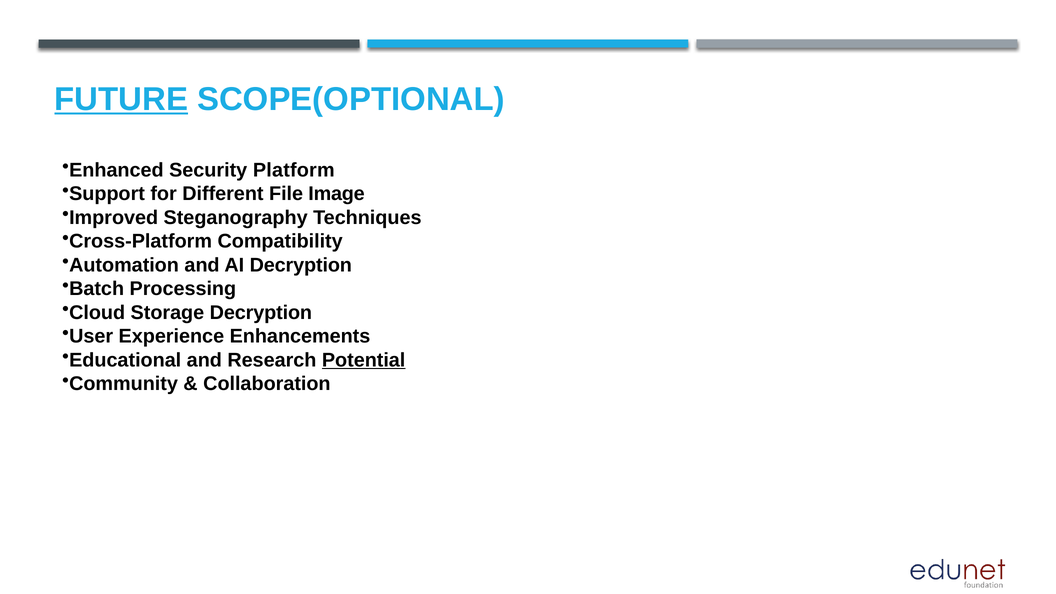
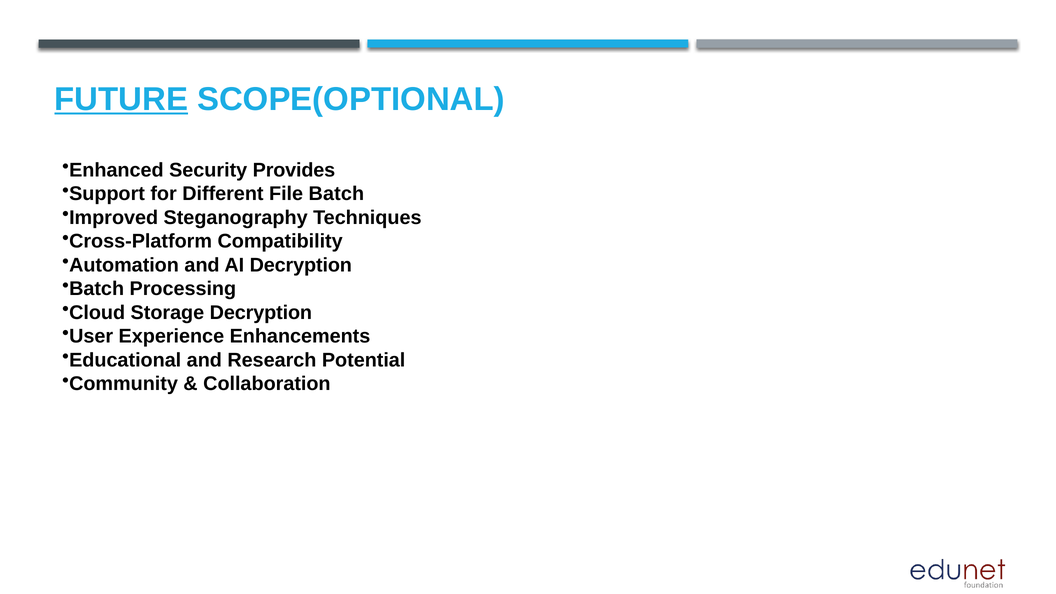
Platform: Platform -> Provides
File Image: Image -> Batch
Potential underline: present -> none
